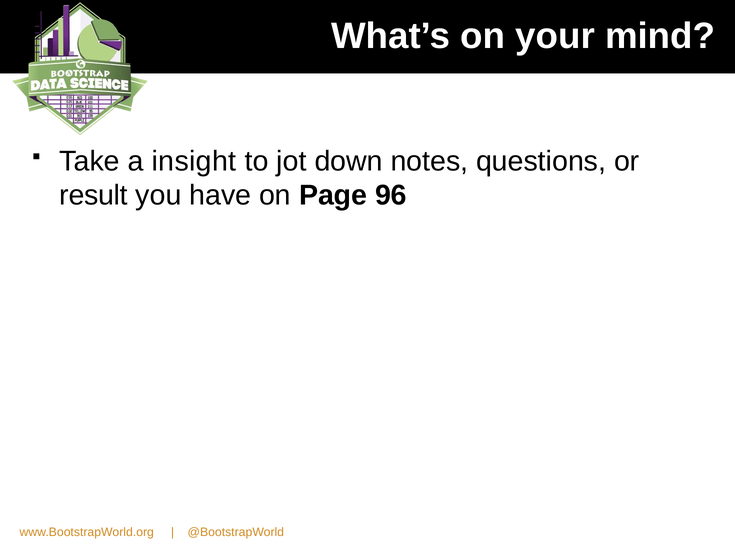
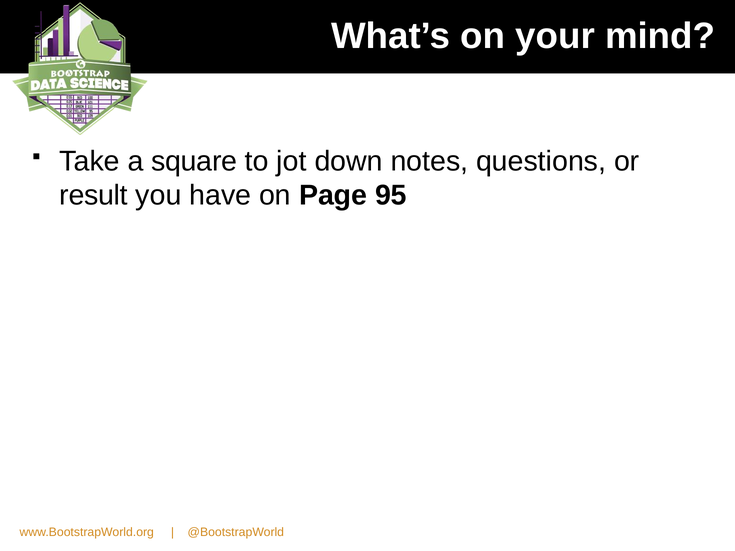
insight: insight -> square
96: 96 -> 95
